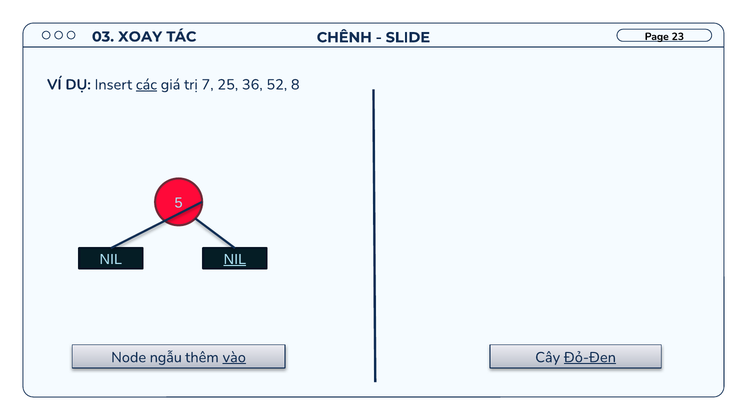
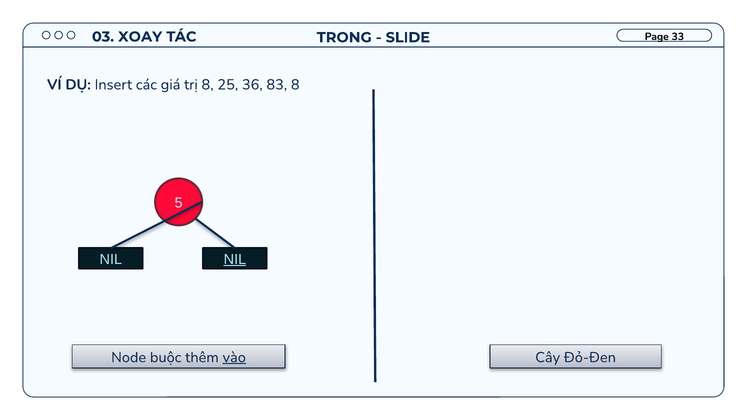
23: 23 -> 33
CHÊNH: CHÊNH -> TRONG
các underline: present -> none
trị 7: 7 -> 8
52: 52 -> 83
ngẫu: ngẫu -> buộc
Đỏ-Đen underline: present -> none
